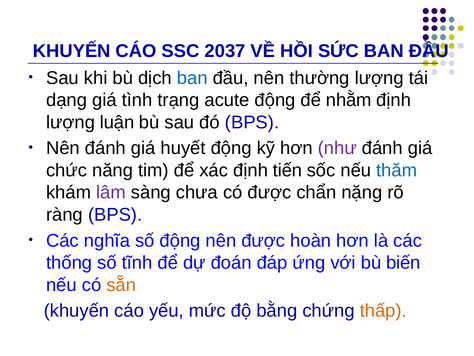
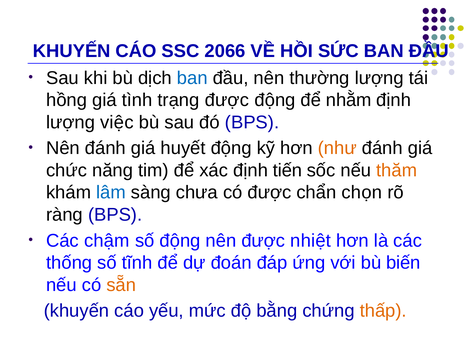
2037: 2037 -> 2066
dạng: dạng -> hồng
trạng acute: acute -> được
luận: luận -> việc
như colour: purple -> orange
thăm colour: blue -> orange
lâm colour: purple -> blue
nặng: nặng -> chọn
nghĩa: nghĩa -> chậm
hoàn: hoàn -> nhiệt
